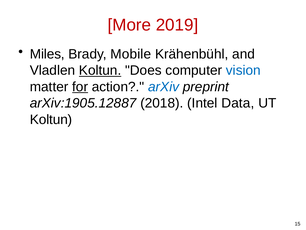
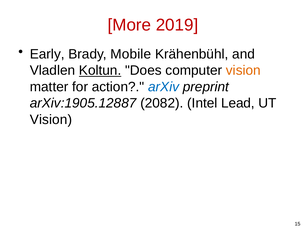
Miles: Miles -> Early
vision at (243, 70) colour: blue -> orange
for underline: present -> none
2018: 2018 -> 2082
Data: Data -> Lead
Koltun at (51, 119): Koltun -> Vision
